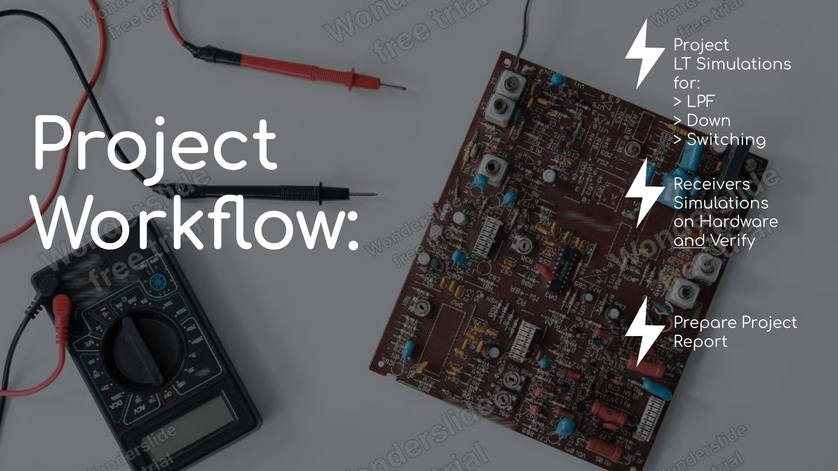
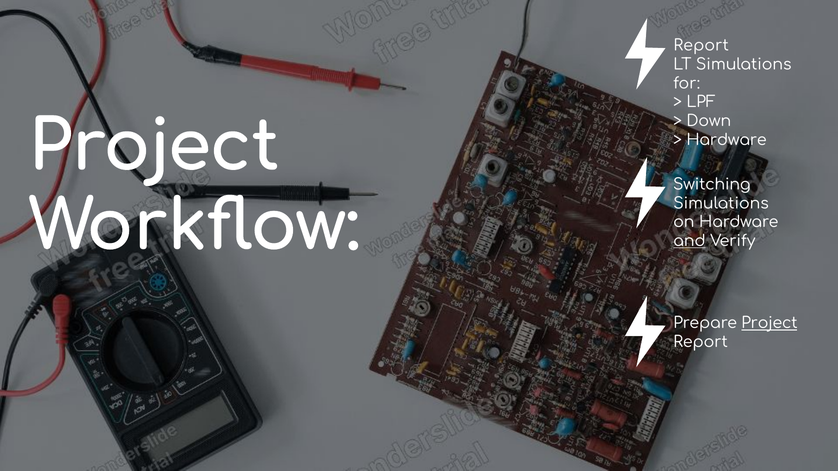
Project at (701, 46): Project -> Report
Switching at (726, 140): Switching -> Hardware
Receivers: Receivers -> Switching
Project at (769, 324) underline: none -> present
